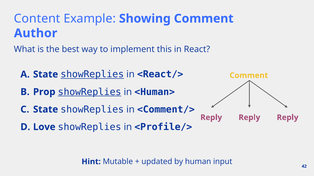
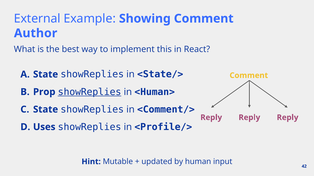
Content: Content -> External
showReplies at (92, 75) underline: present -> none
<React/>: <React/> -> <State/>
Love: Love -> Uses
